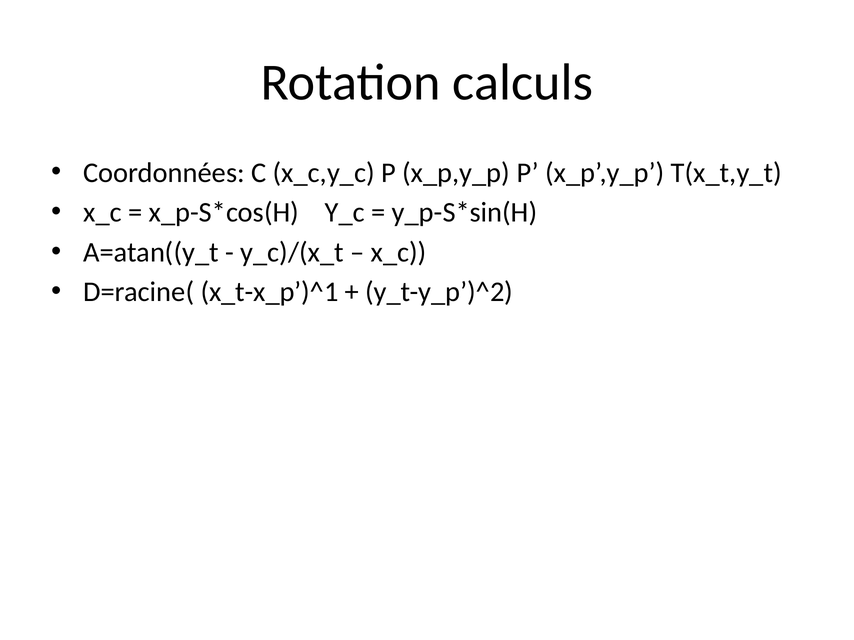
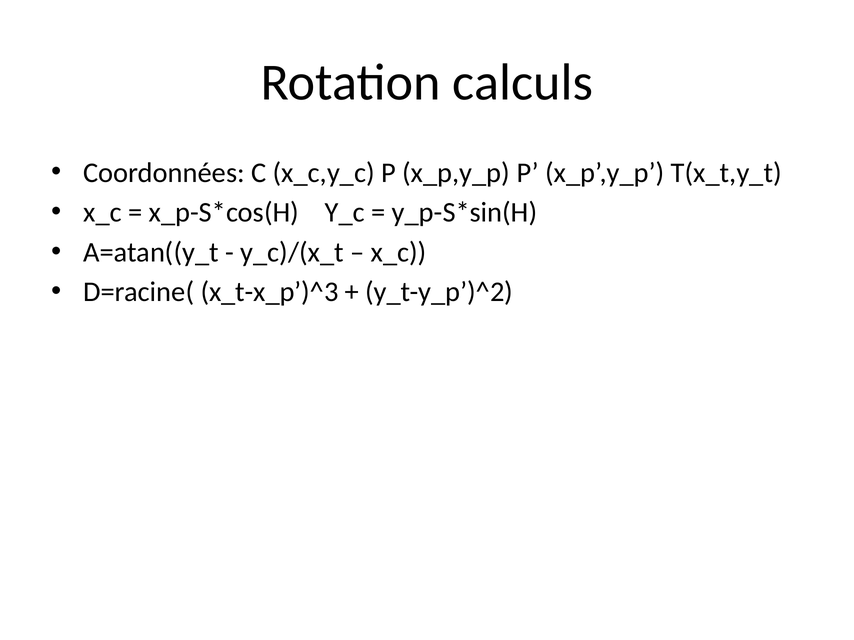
x_t-x_p’)^1: x_t-x_p’)^1 -> x_t-x_p’)^3
